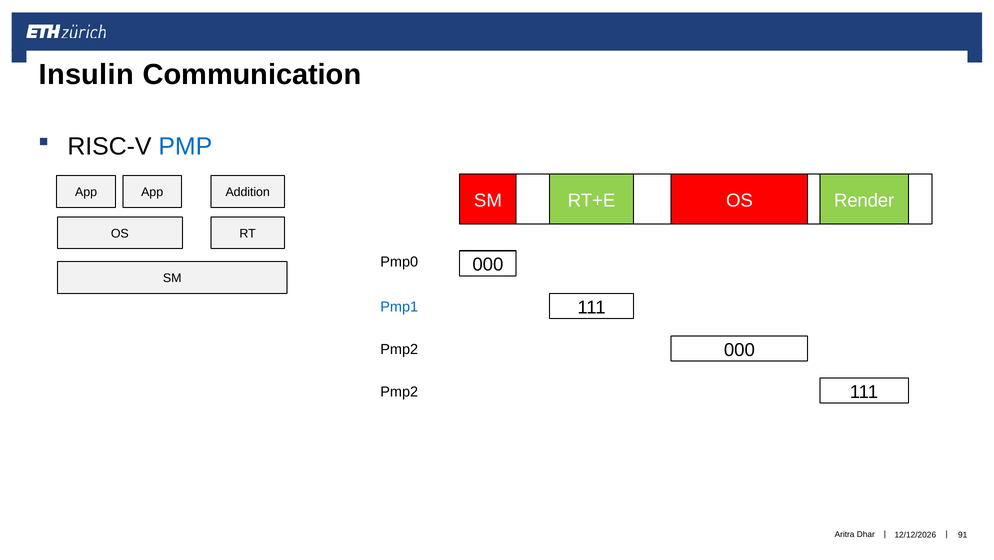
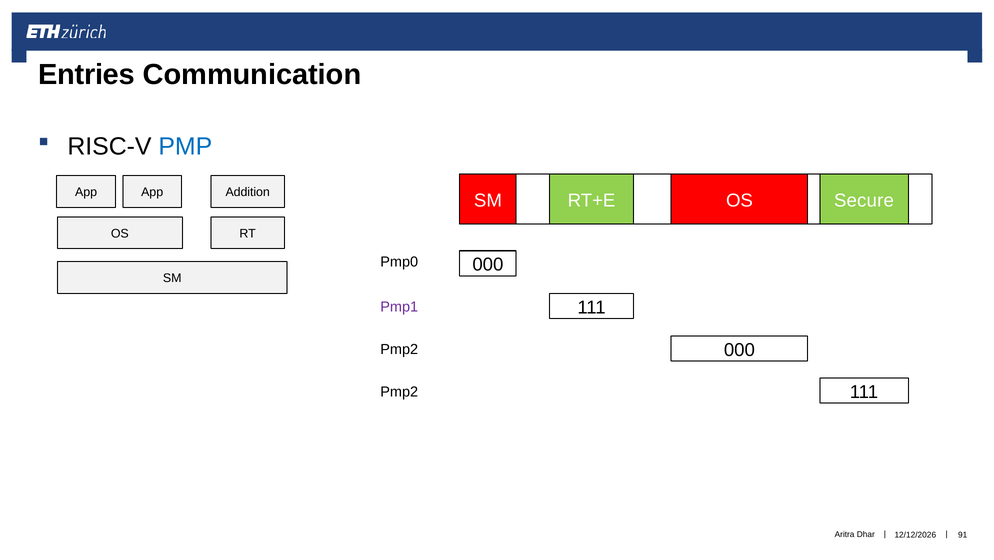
Insulin: Insulin -> Entries
Render: Render -> Secure
Pmp1 colour: blue -> purple
